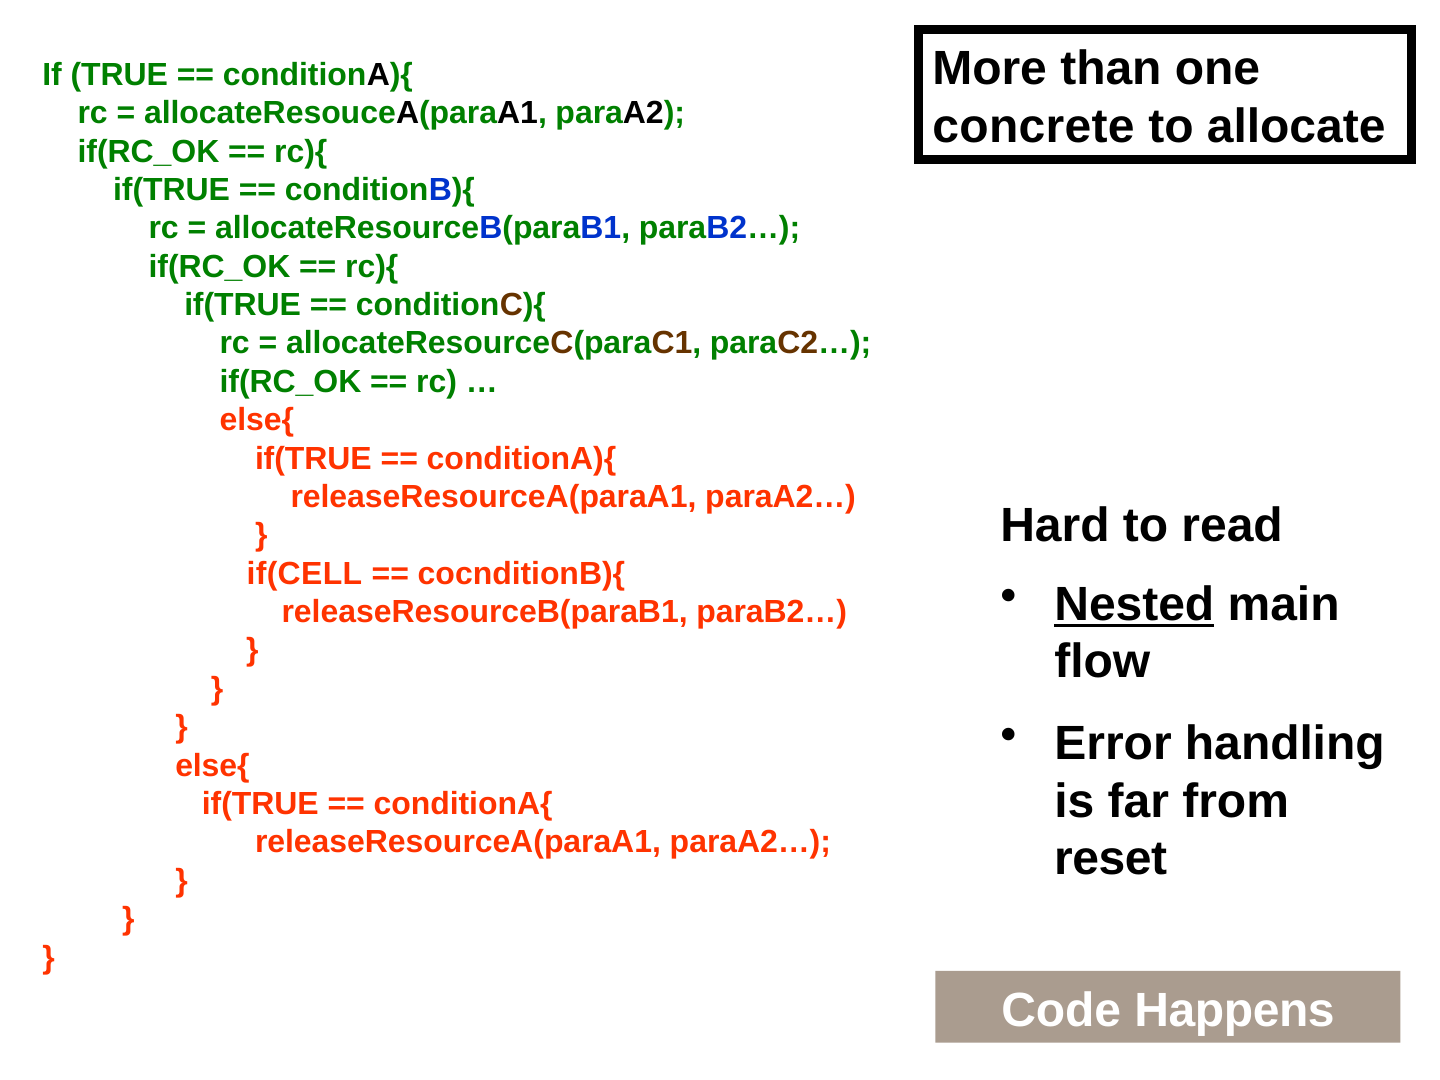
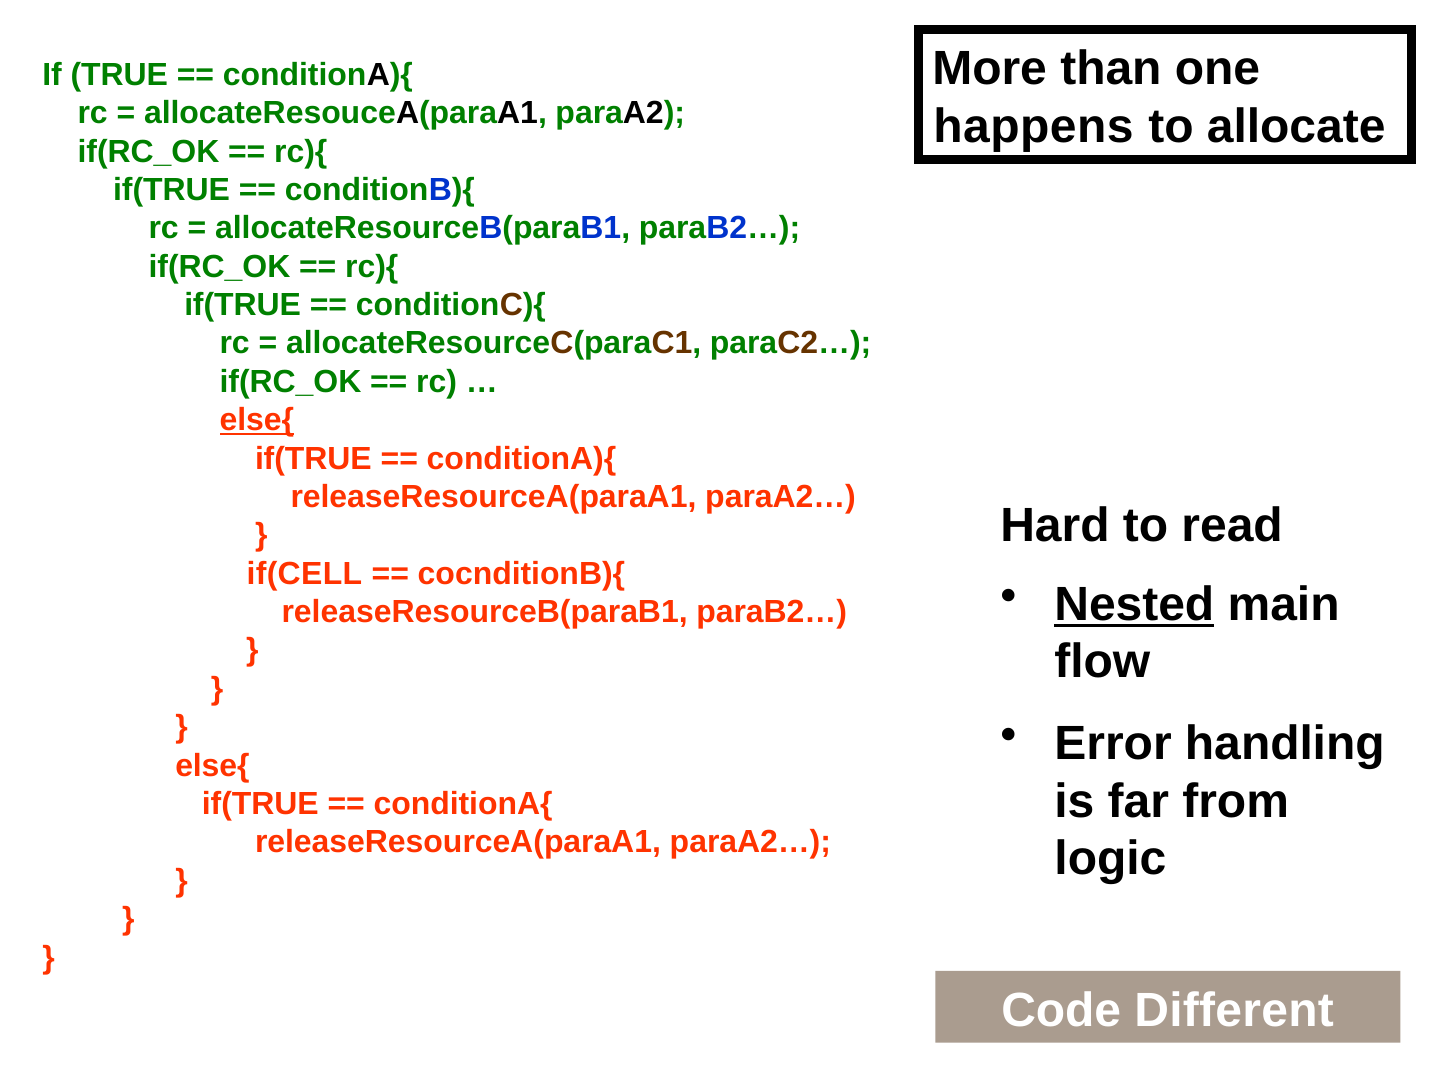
concrete: concrete -> happens
else{ at (257, 420) underline: none -> present
reset: reset -> logic
Happens: Happens -> Different
